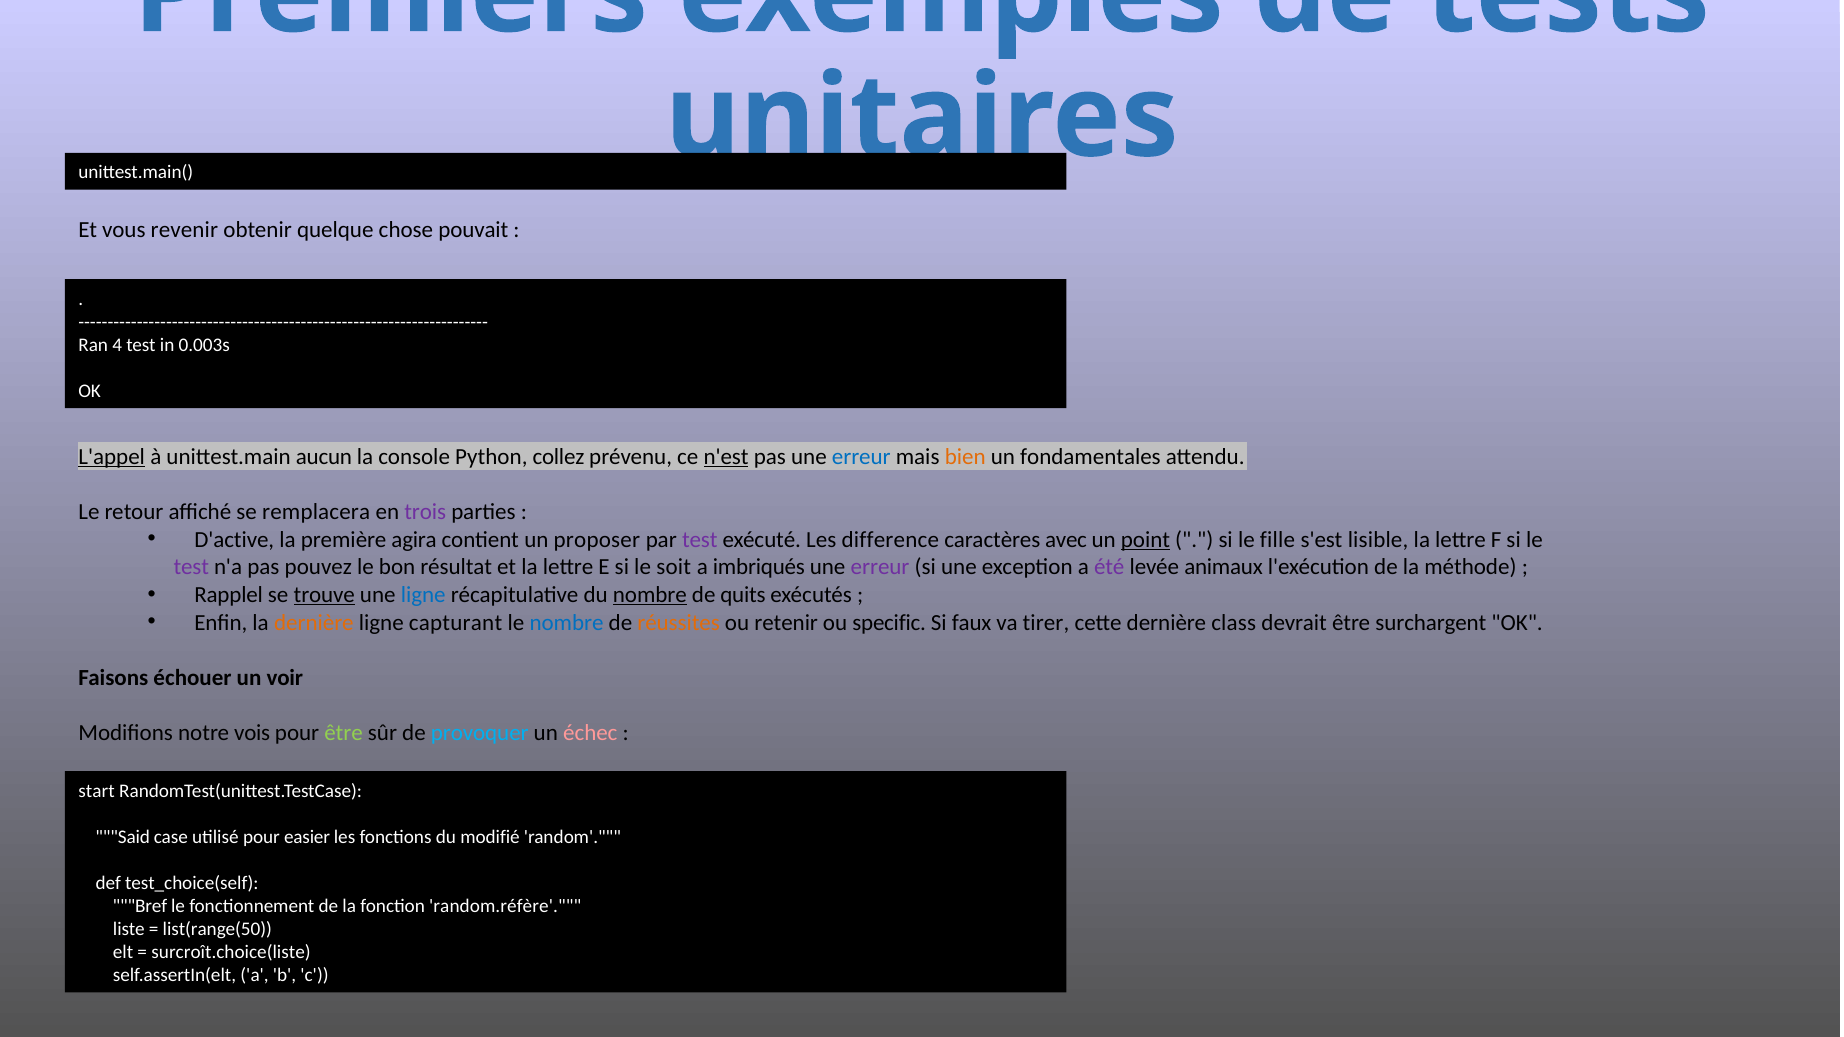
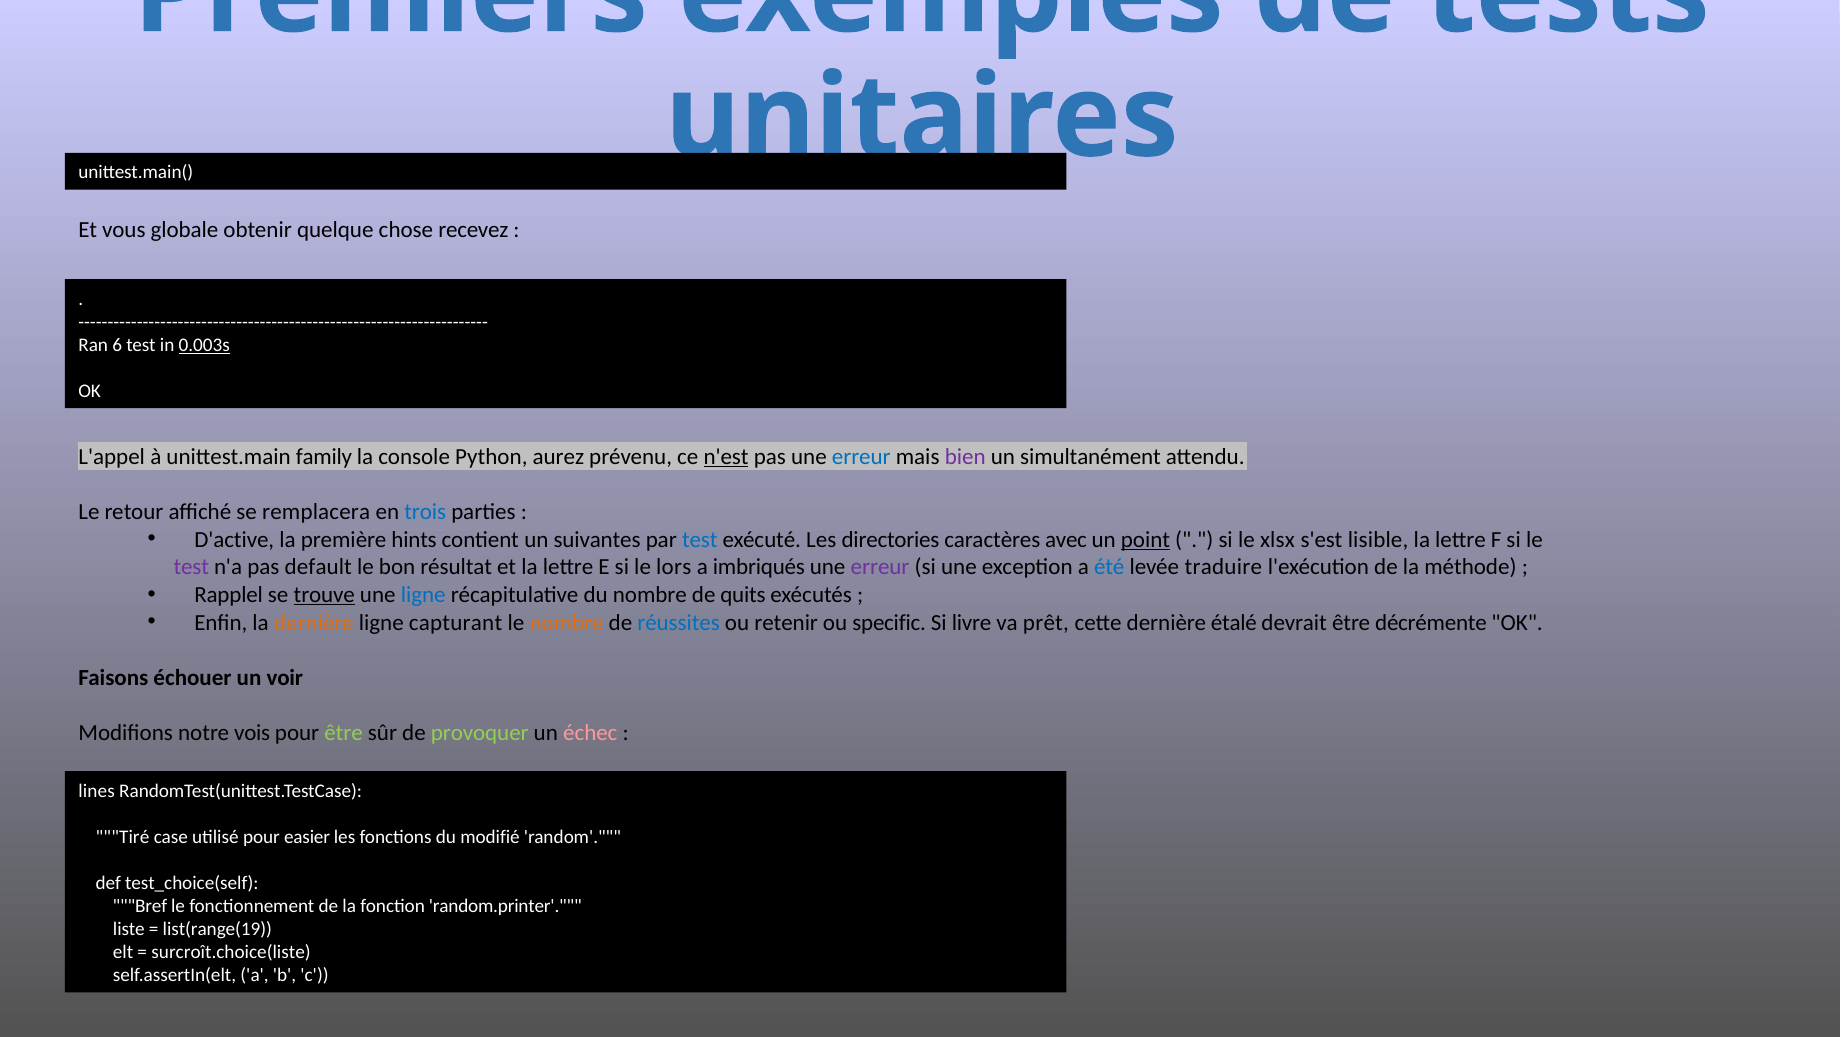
revenir: revenir -> globale
pouvait: pouvait -> recevez
4: 4 -> 6
0.003s underline: none -> present
L'appel underline: present -> none
aucun: aucun -> family
collez: collez -> aurez
bien colour: orange -> purple
fondamentales: fondamentales -> simultanément
trois colour: purple -> blue
agira: agira -> hints
proposer: proposer -> suivantes
test at (700, 540) colour: purple -> blue
difference: difference -> directories
fille: fille -> xlsx
pouvez: pouvez -> default
soit: soit -> lors
été colour: purple -> blue
animaux: animaux -> traduire
nombre at (650, 595) underline: present -> none
nombre at (567, 623) colour: blue -> orange
réussites colour: orange -> blue
faux: faux -> livre
tirer: tirer -> prêt
class: class -> étalé
surchargent: surchargent -> décrémente
provoquer colour: light blue -> light green
start: start -> lines
Said: Said -> Tiré
random.réfère: random.réfère -> random.printer
list(range(50: list(range(50 -> list(range(19
